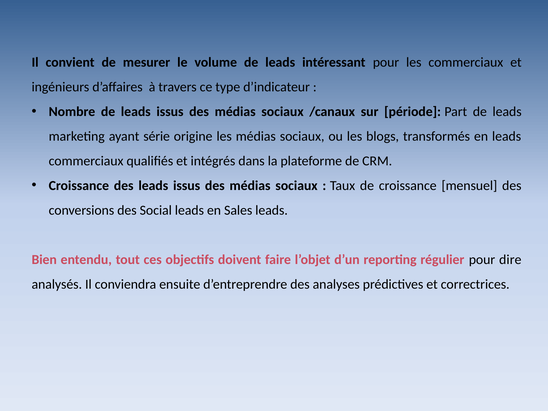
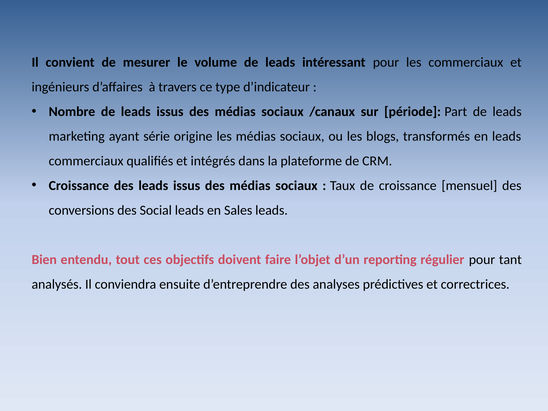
dire: dire -> tant
